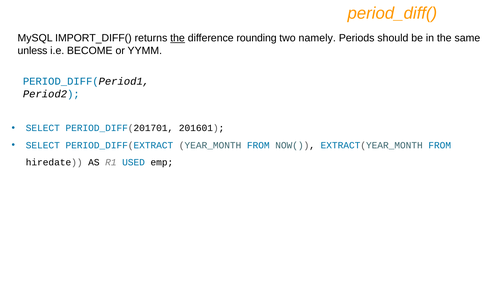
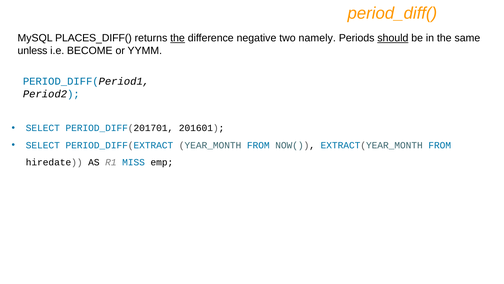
IMPORT_DIFF(: IMPORT_DIFF( -> PLACES_DIFF(
rounding: rounding -> negative
should underline: none -> present
USED: USED -> MISS
